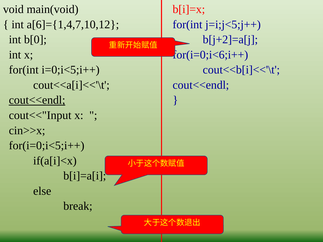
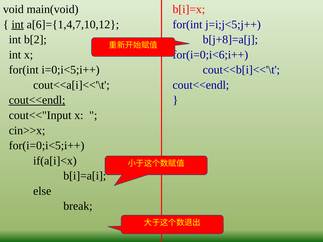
int at (18, 24) underline: none -> present
b[0: b[0 -> b[2
b[j+2]=a[j: b[j+2]=a[j -> b[j+8]=a[j
